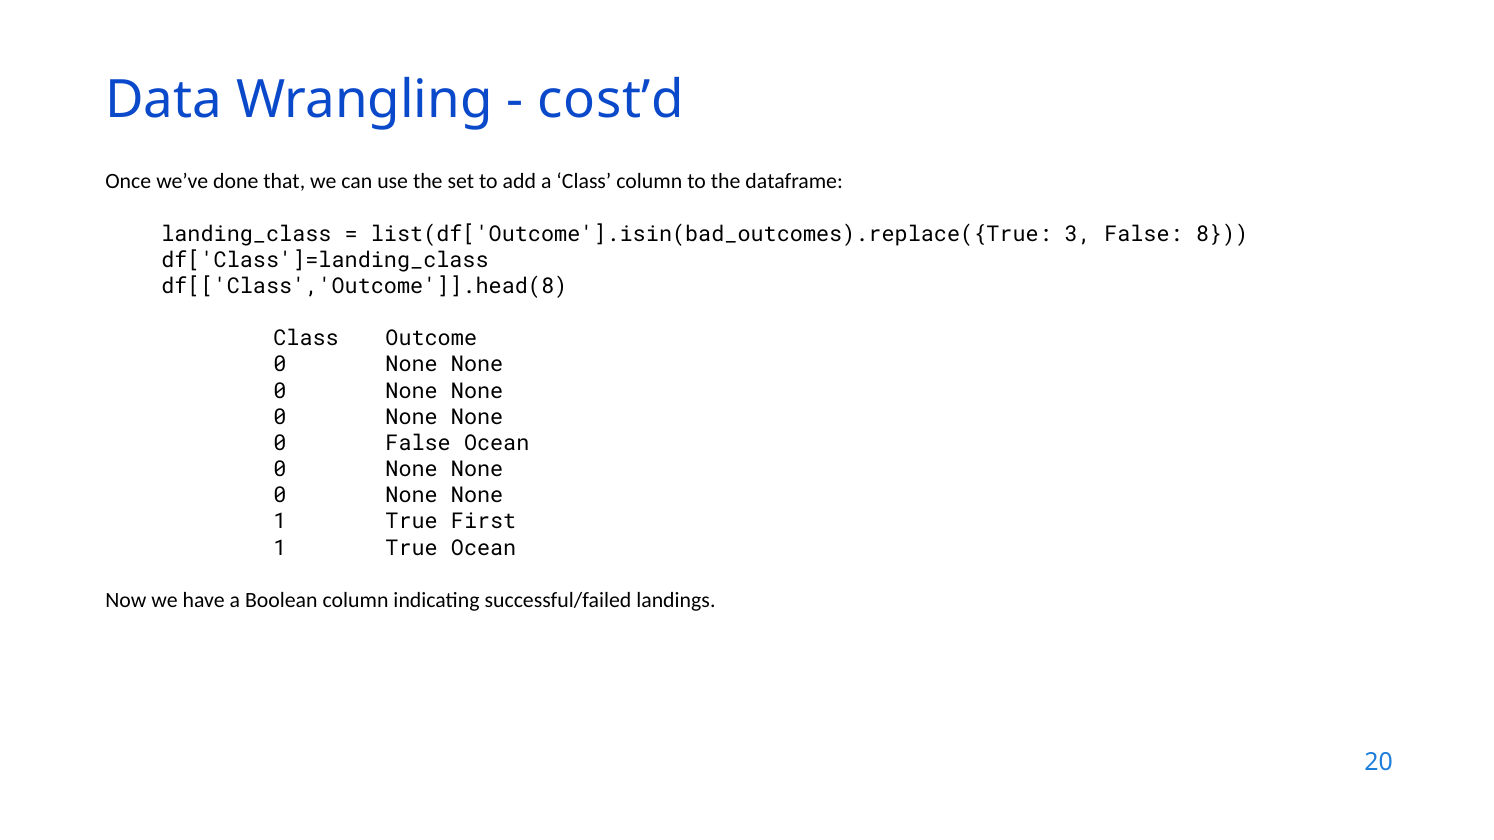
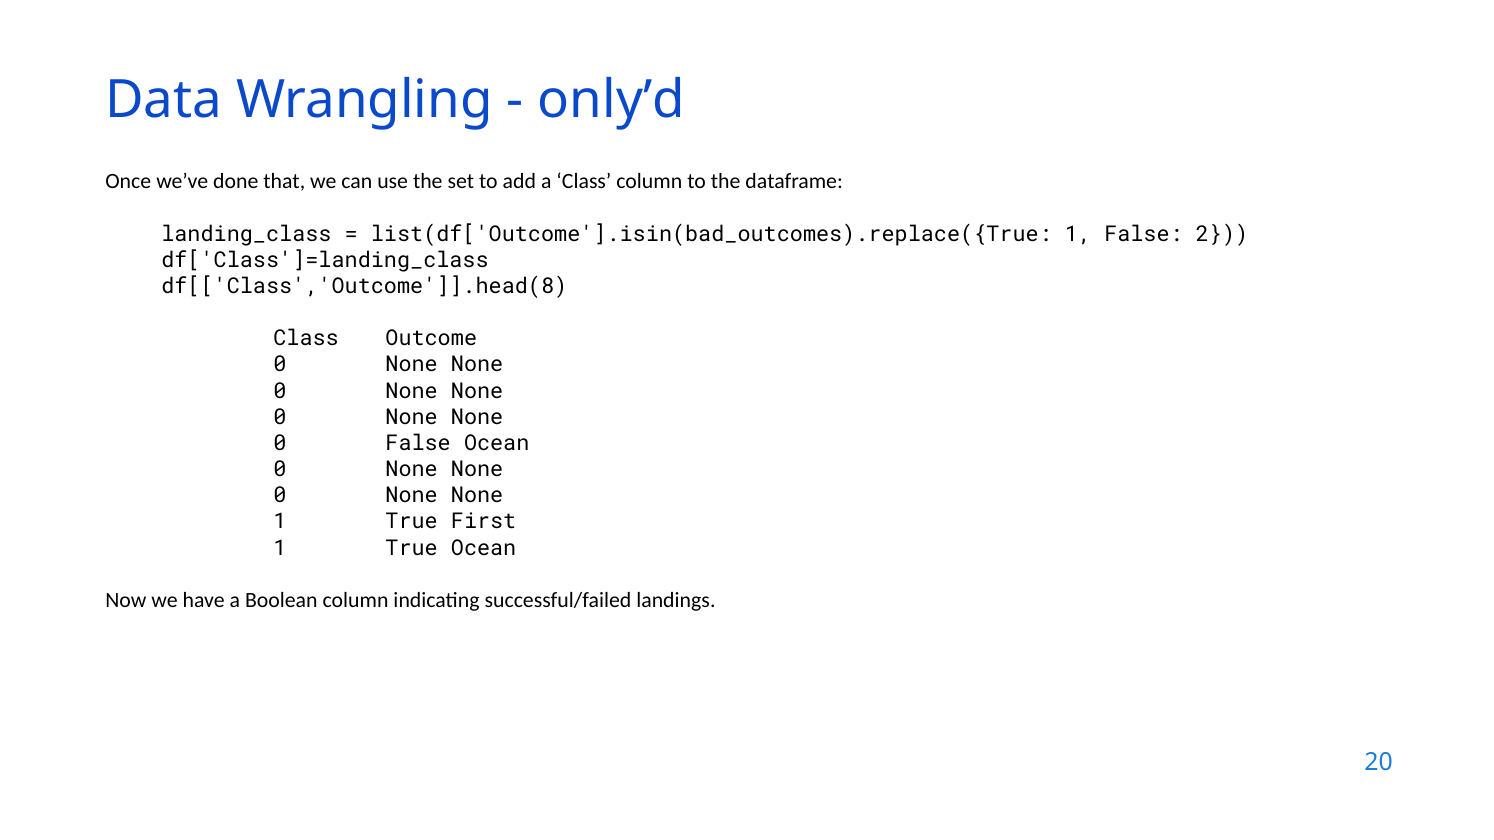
cost’d: cost’d -> only’d
list(df['Outcome'].isin(bad_outcomes).replace({True 3: 3 -> 1
8: 8 -> 2
